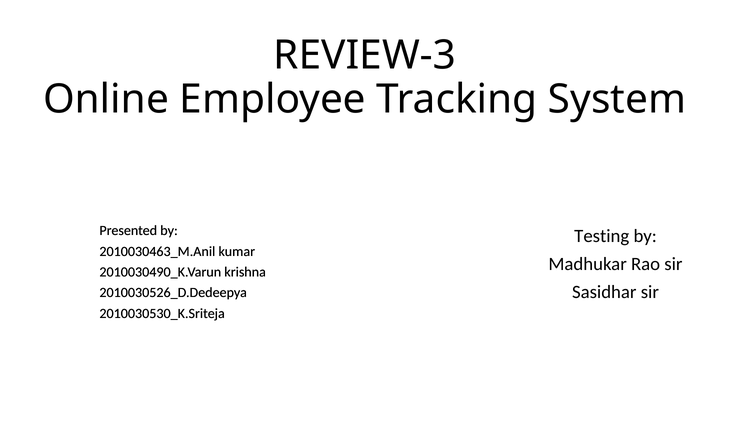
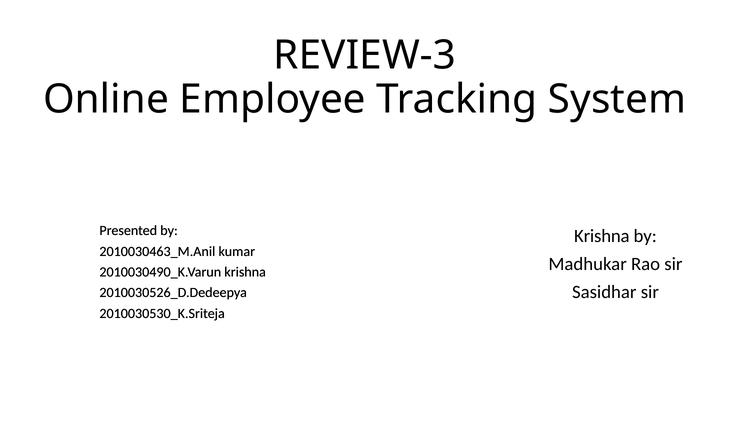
Testing at (602, 236): Testing -> Krishna
